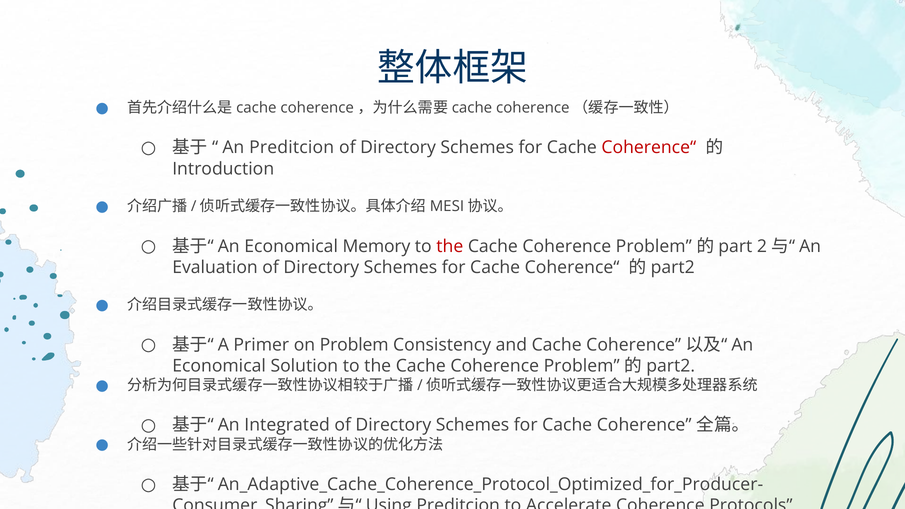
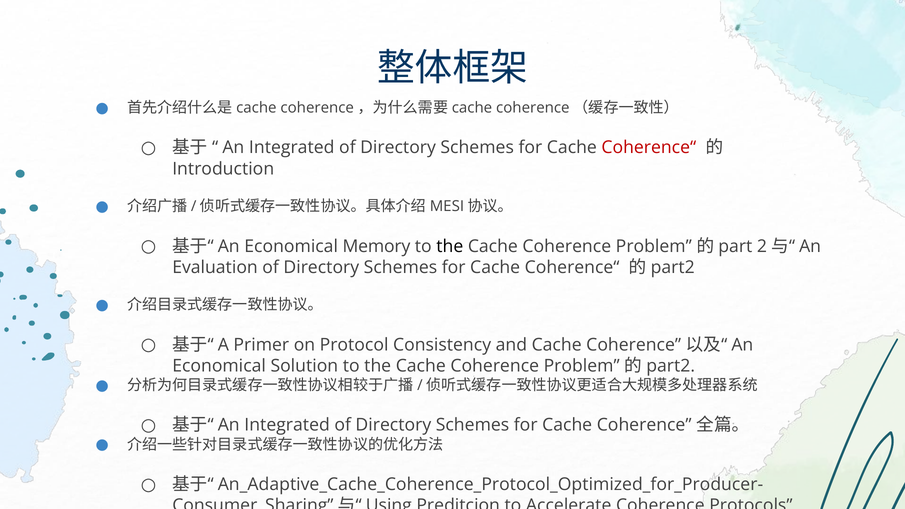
Preditcion at (292, 148): Preditcion -> Integrated
the at (450, 246) colour: red -> black
on Problem: Problem -> Protocol
